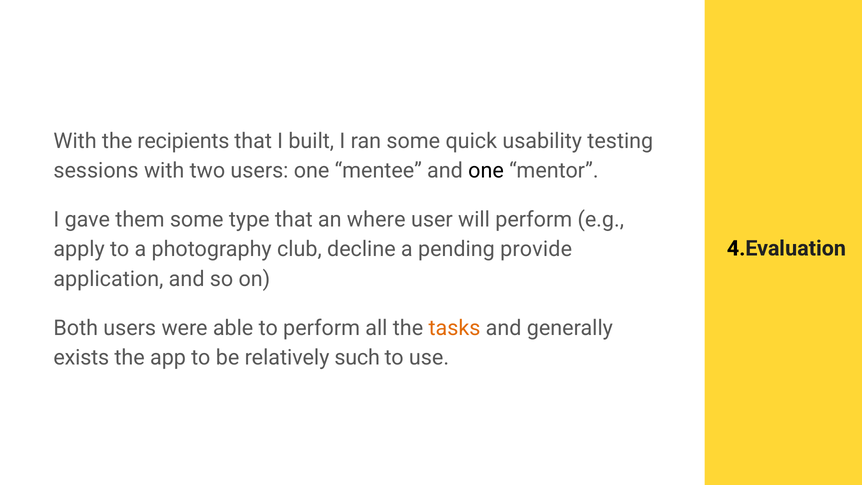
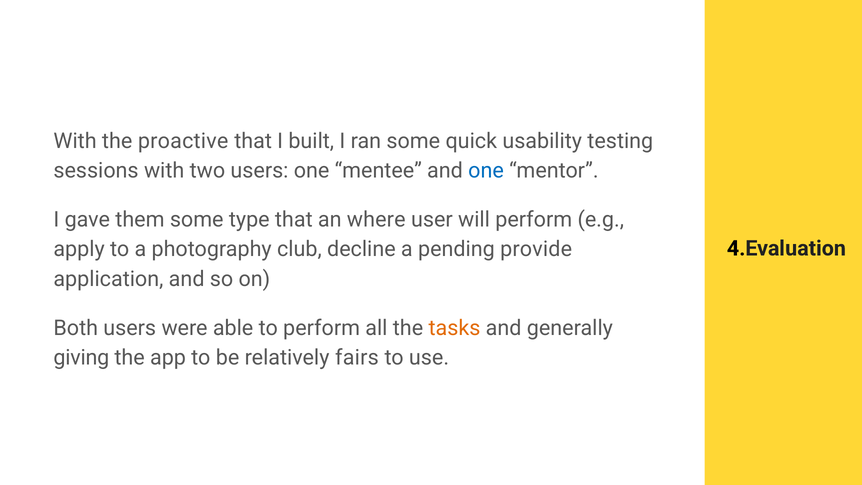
recipients: recipients -> proactive
one at (486, 171) colour: black -> blue
exists: exists -> giving
such: such -> fairs
